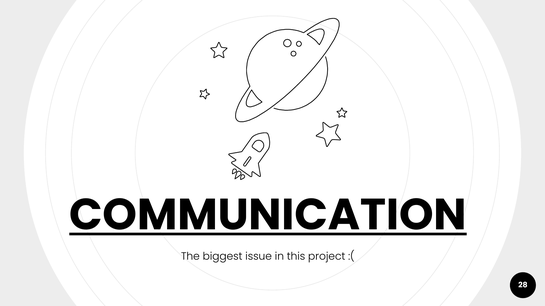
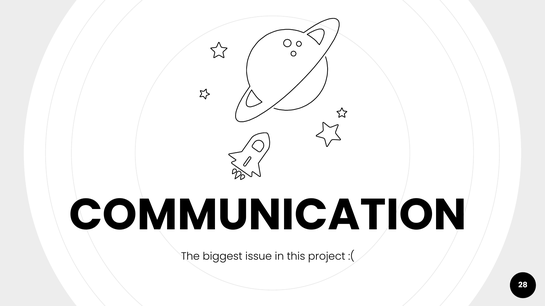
COMMUNICATION underline: present -> none
